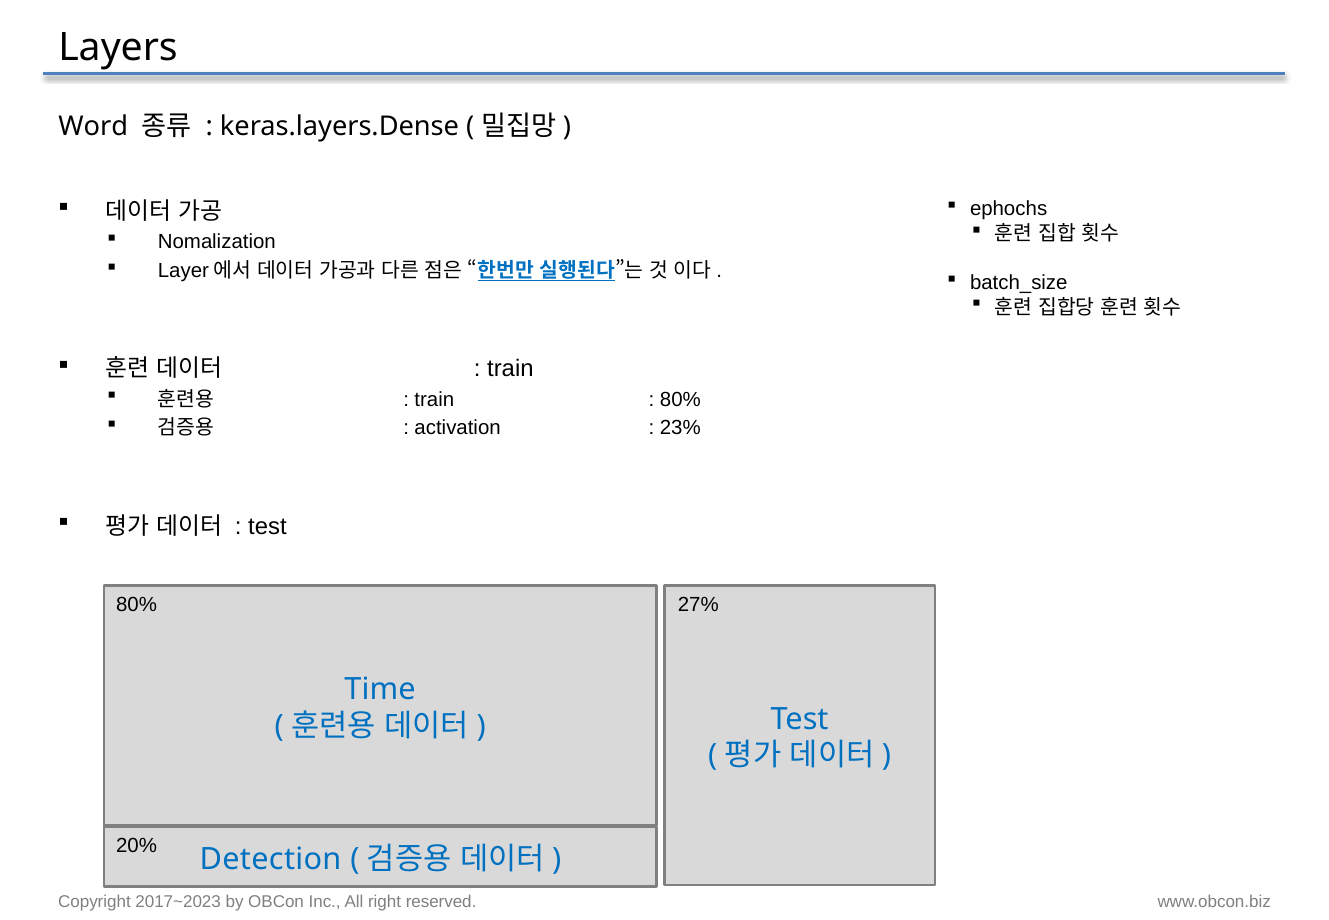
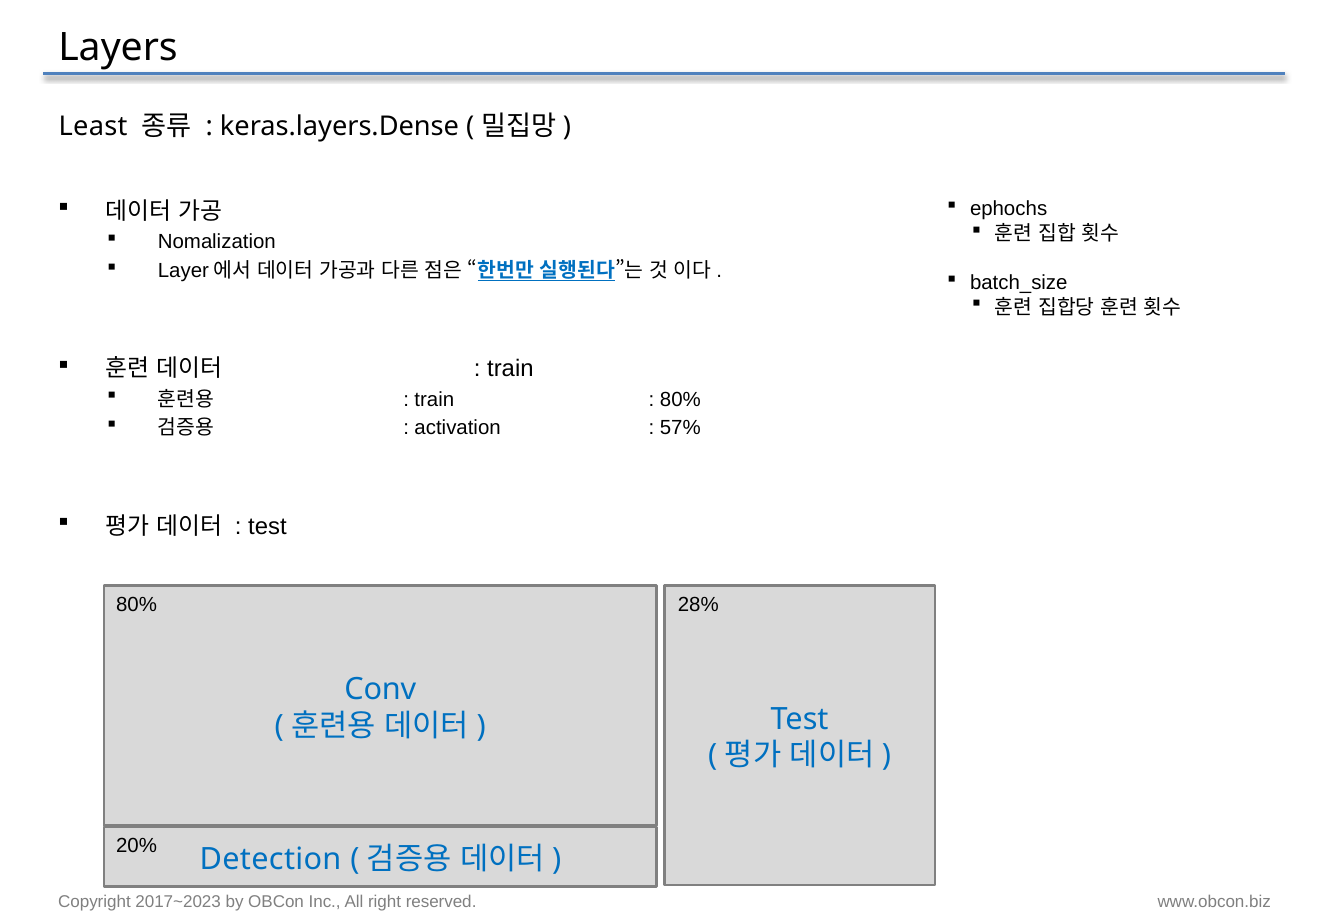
Word: Word -> Least
23%: 23% -> 57%
27%: 27% -> 28%
Time: Time -> Conv
